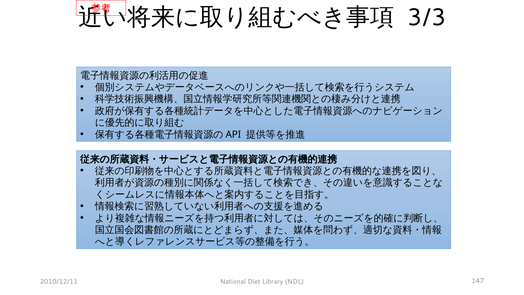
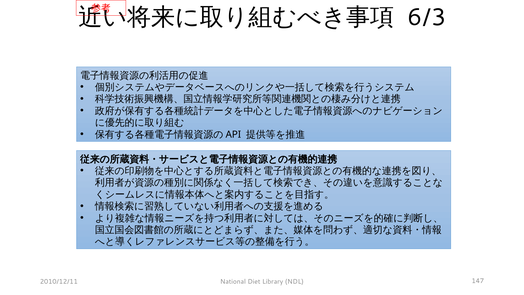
3/3: 3/3 -> 6/3
